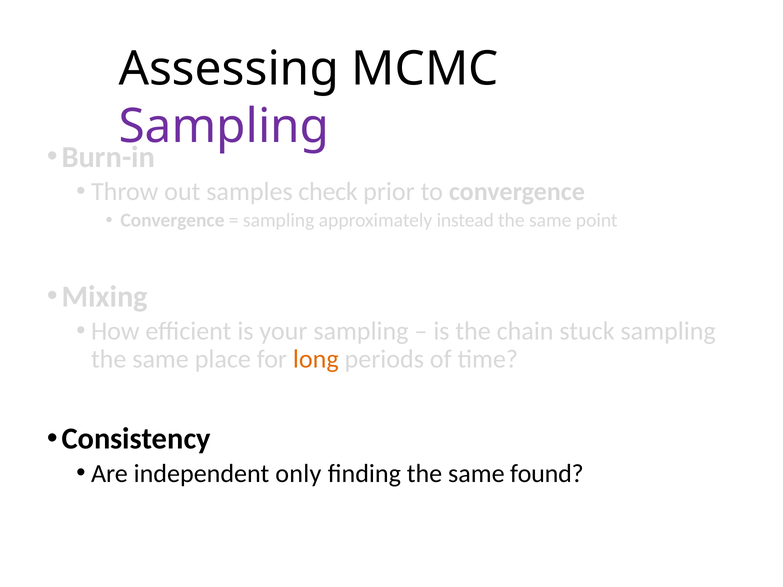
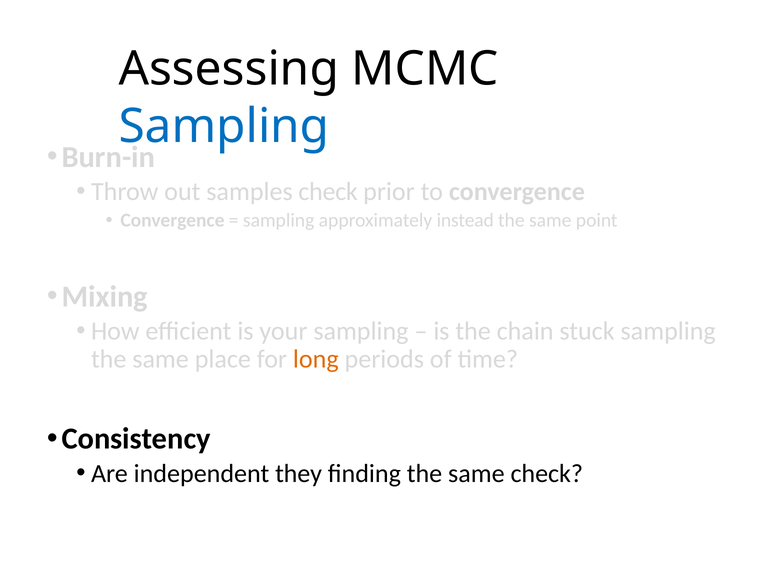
Sampling at (224, 127) colour: purple -> blue
only: only -> they
same found: found -> check
